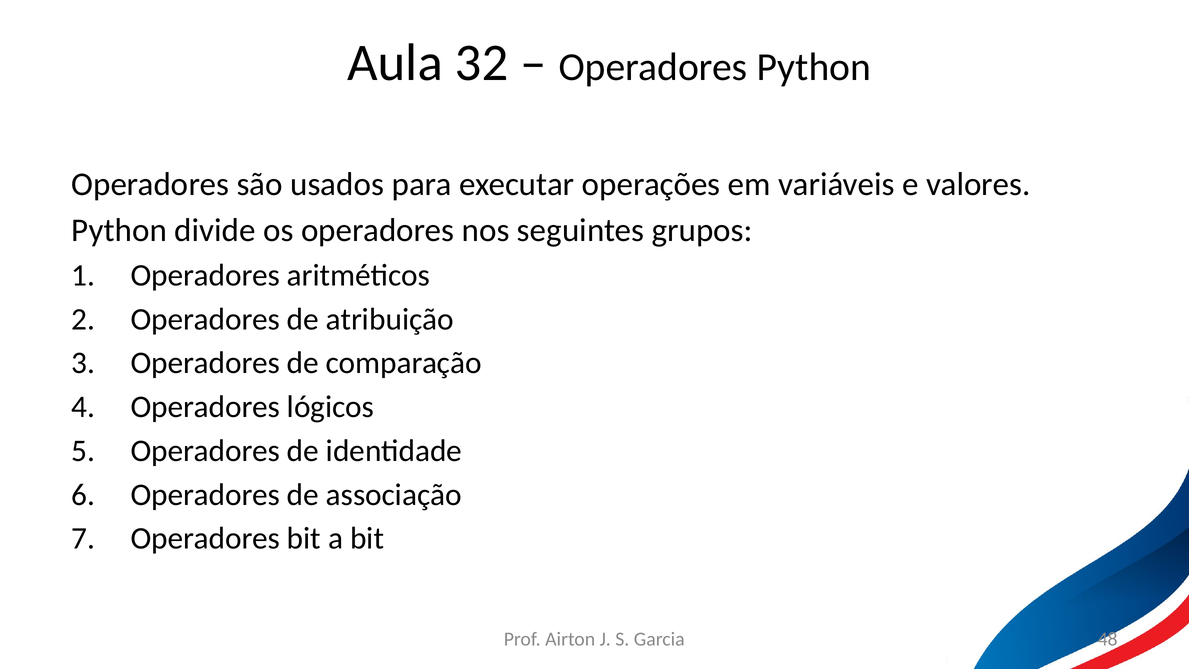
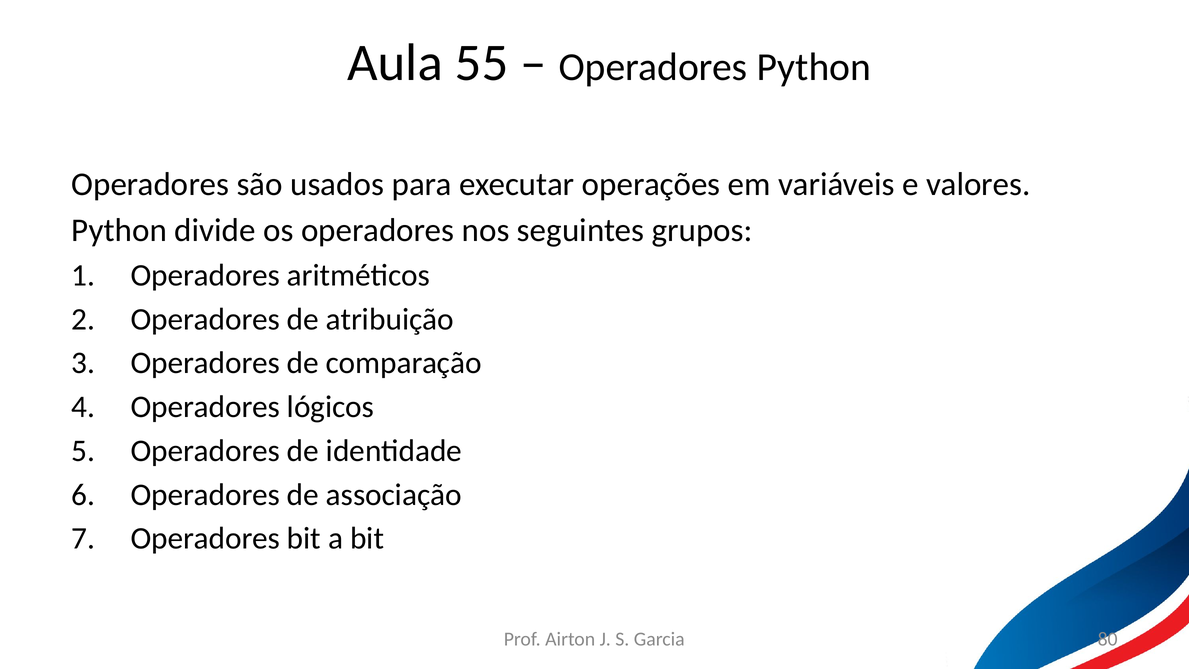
32: 32 -> 55
48: 48 -> 80
